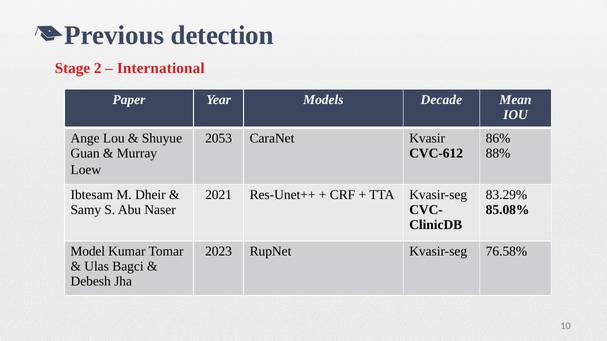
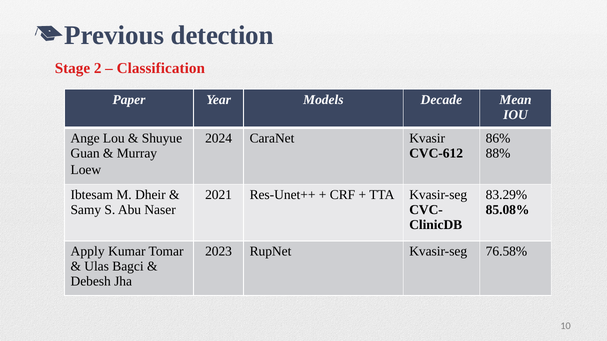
International: International -> Classification
2053: 2053 -> 2024
Model: Model -> Apply
